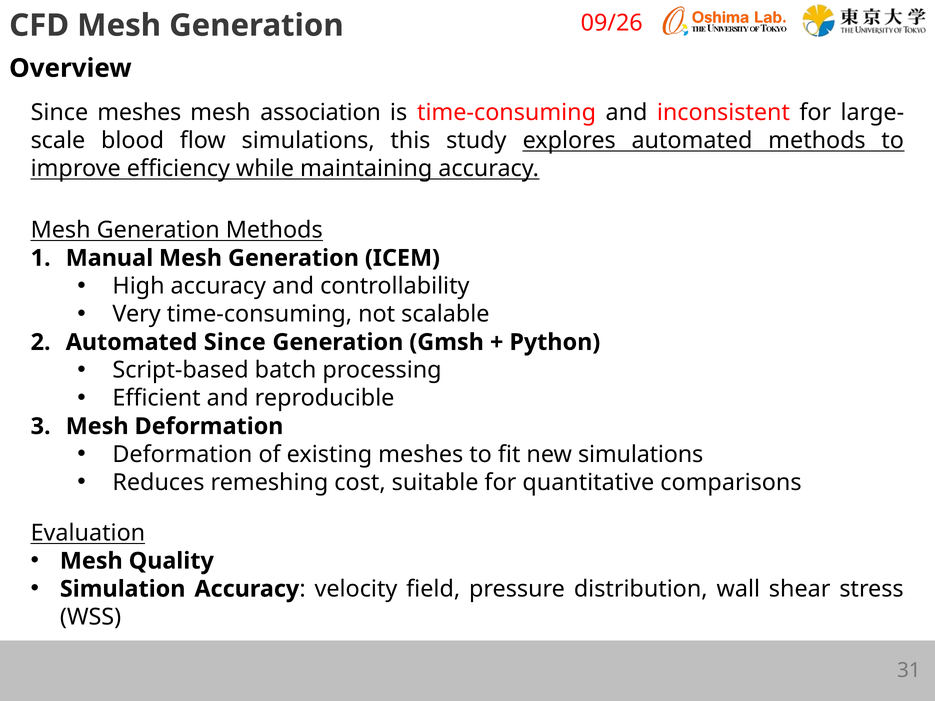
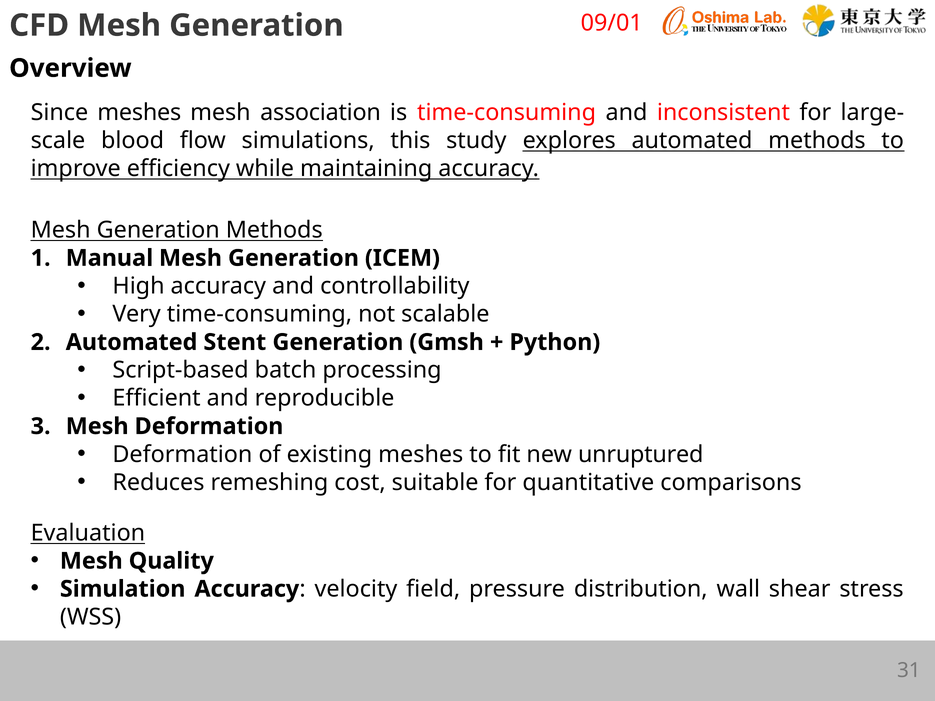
09/26: 09/26 -> 09/01
Automated Since: Since -> Stent
new simulations: simulations -> unruptured
